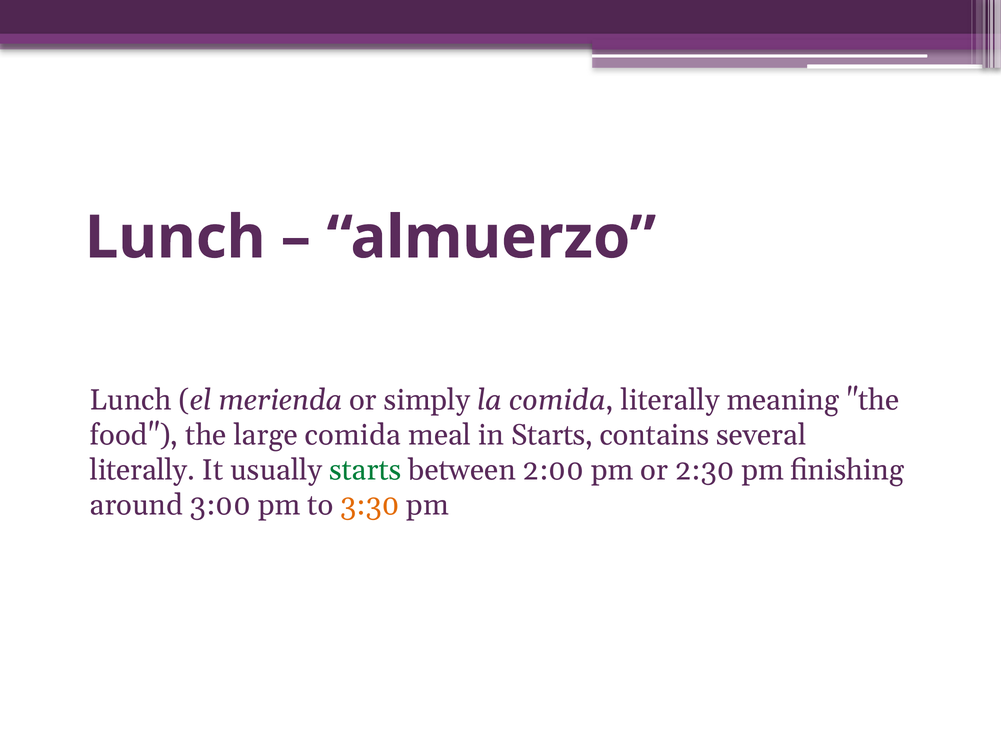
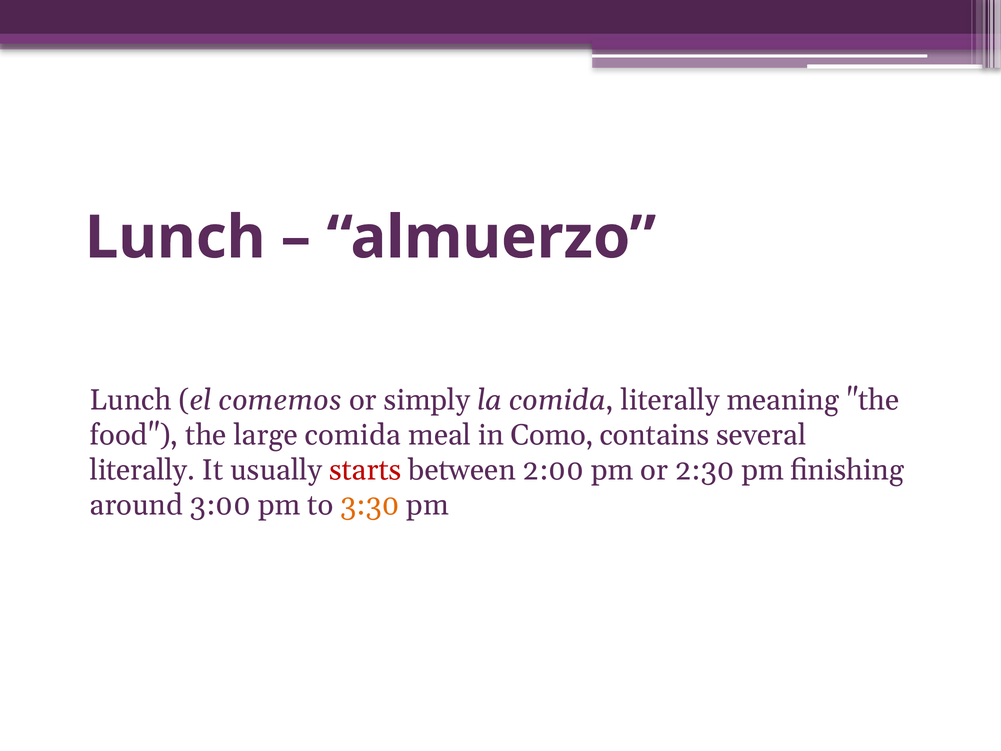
merienda: merienda -> comemos
in Starts: Starts -> Como
starts at (365, 470) colour: green -> red
